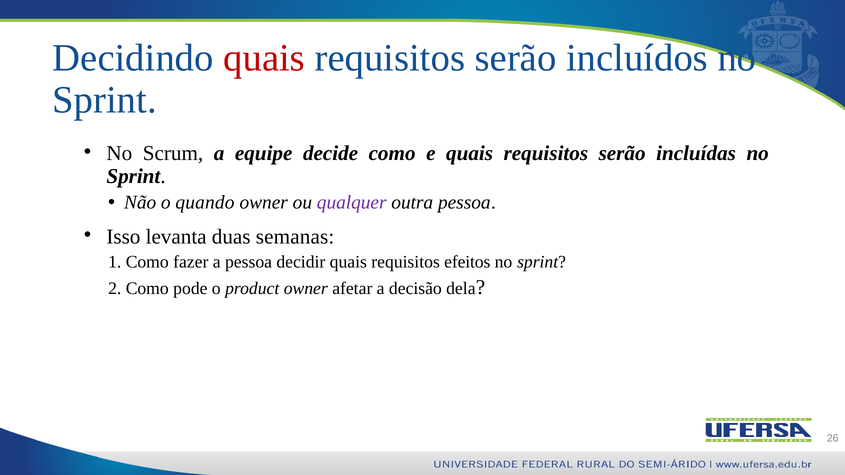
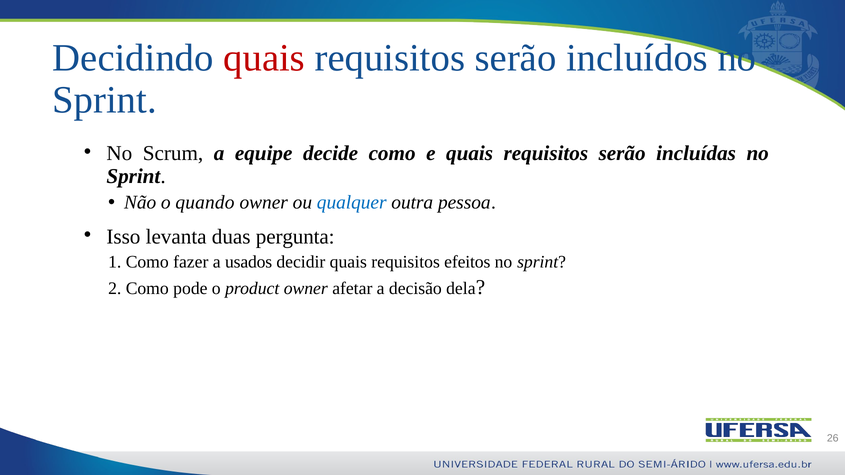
qualquer colour: purple -> blue
semanas: semanas -> pergunta
a pessoa: pessoa -> usados
